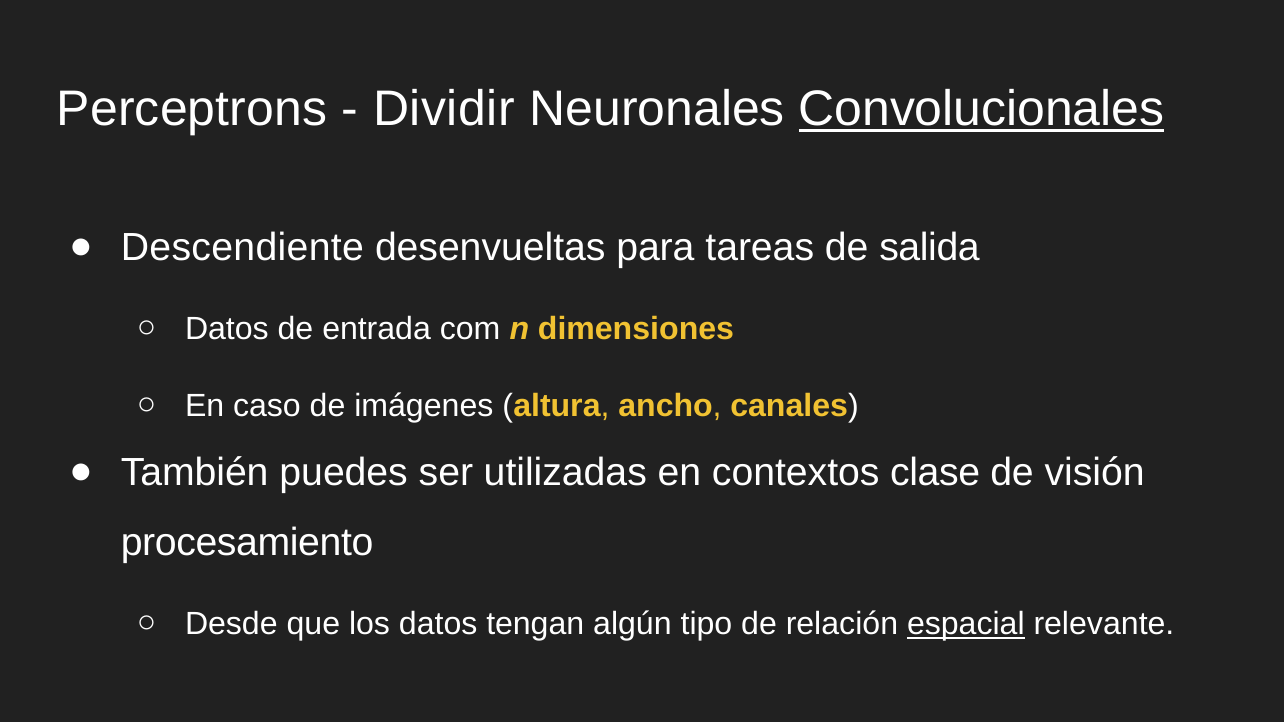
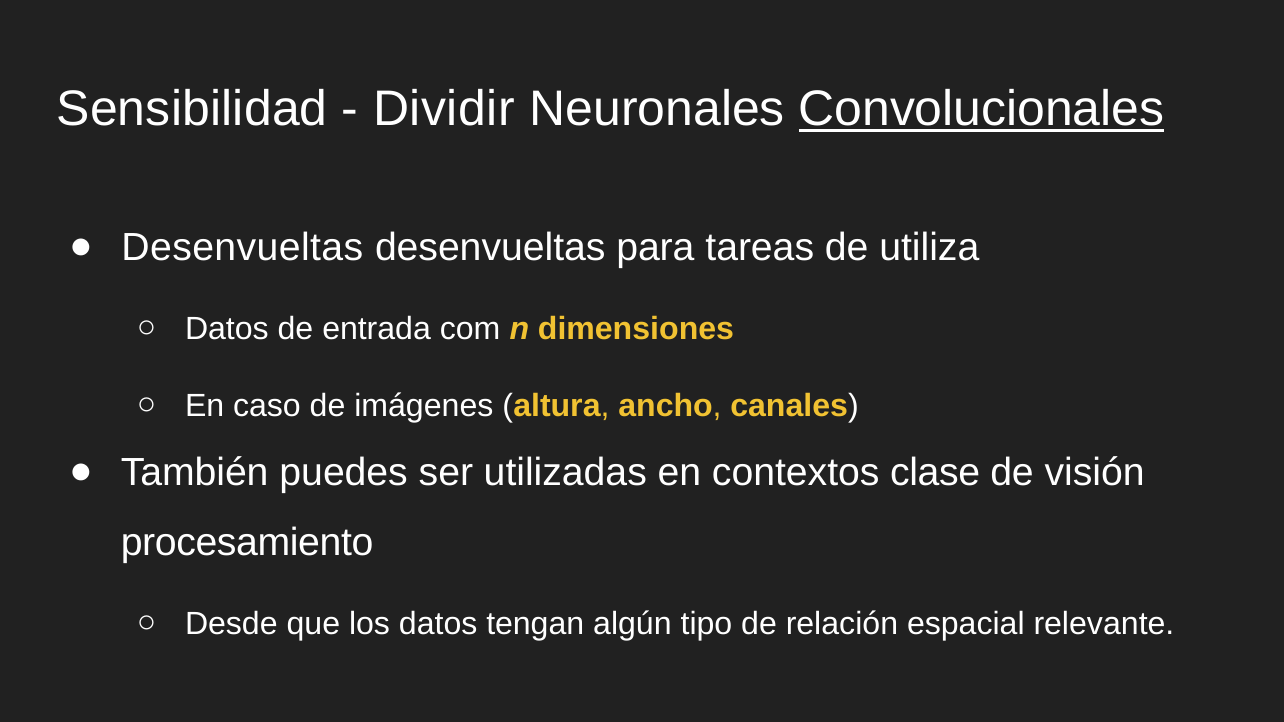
Perceptrons: Perceptrons -> Sensibilidad
Descendiente at (242, 248): Descendiente -> Desenvueltas
salida: salida -> utiliza
espacial underline: present -> none
